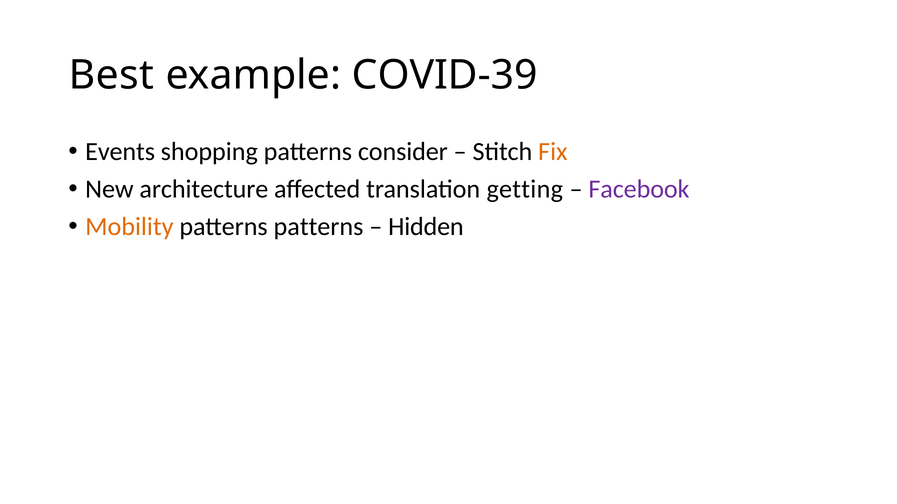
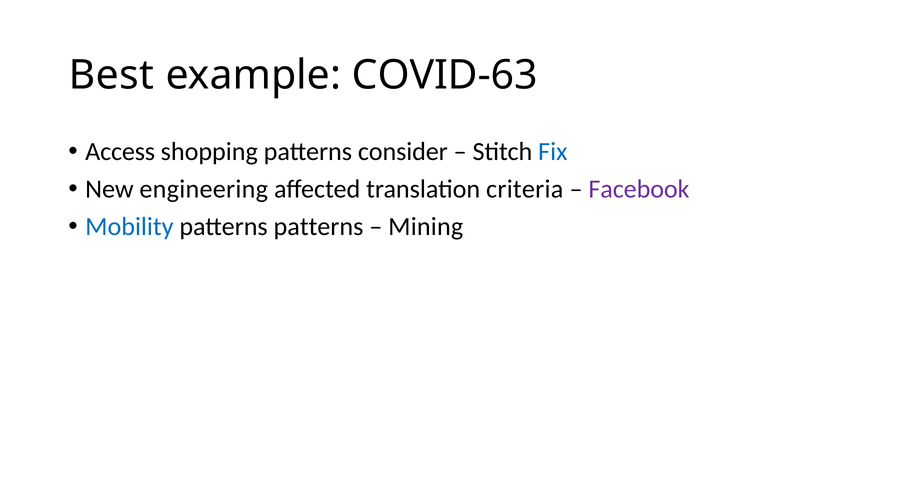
COVID-39: COVID-39 -> COVID-63
Events: Events -> Access
Fix colour: orange -> blue
architecture: architecture -> engineering
getting: getting -> criteria
Mobility colour: orange -> blue
Hidden: Hidden -> Mining
